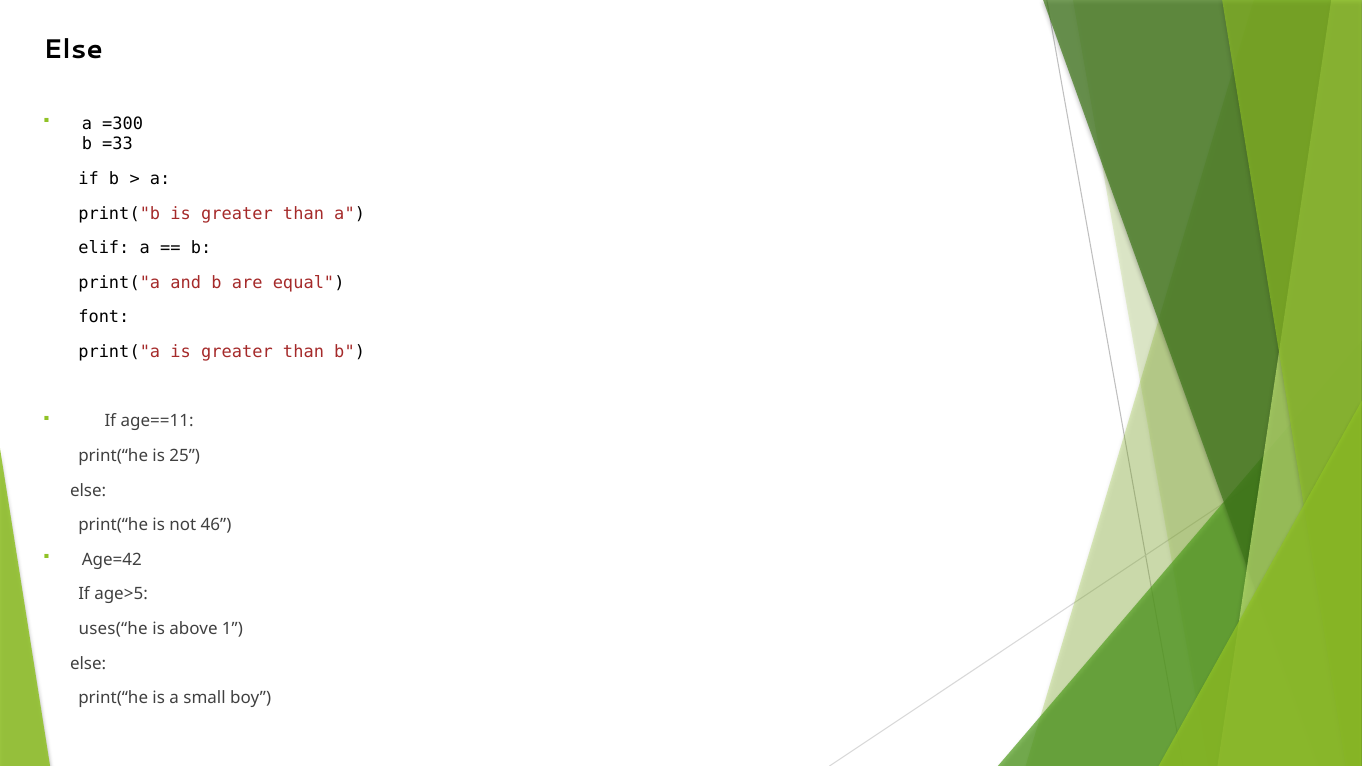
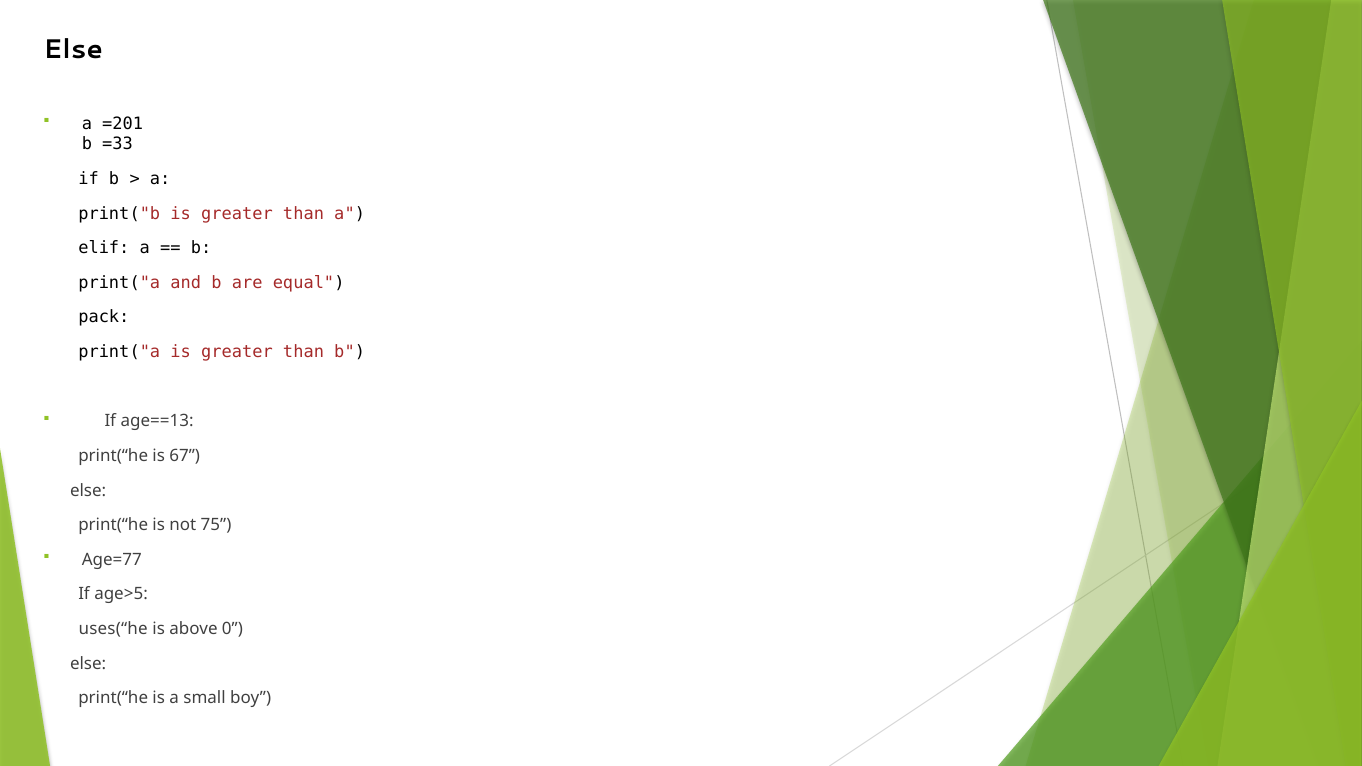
=300: =300 -> =201
font: font -> pack
age==11: age==11 -> age==13
25: 25 -> 67
46: 46 -> 75
Age=42: Age=42 -> Age=77
1: 1 -> 0
